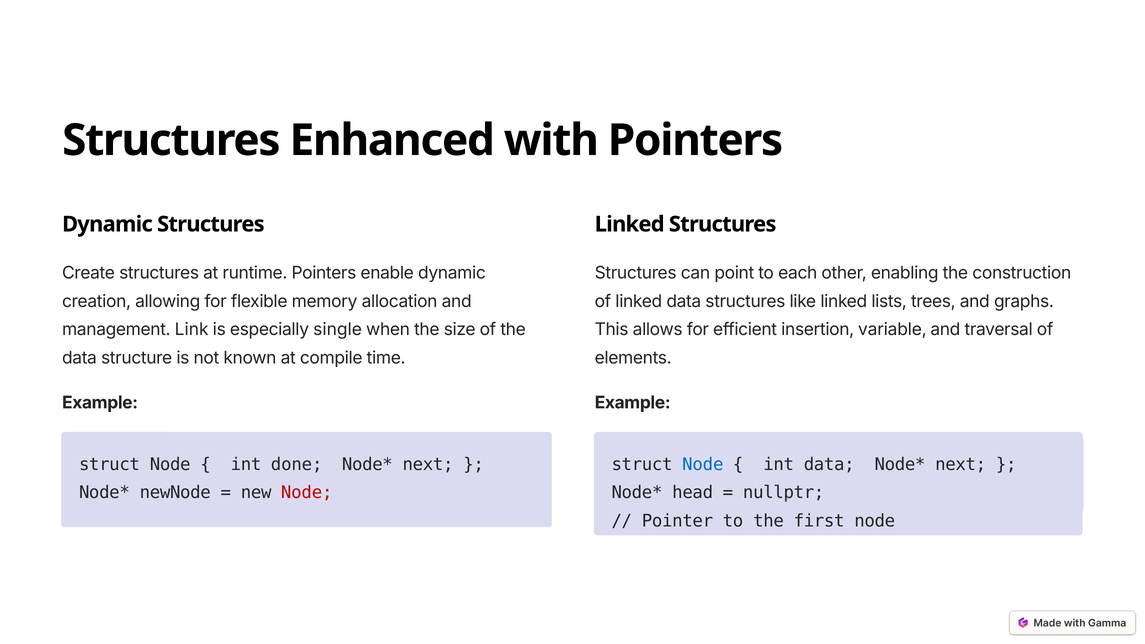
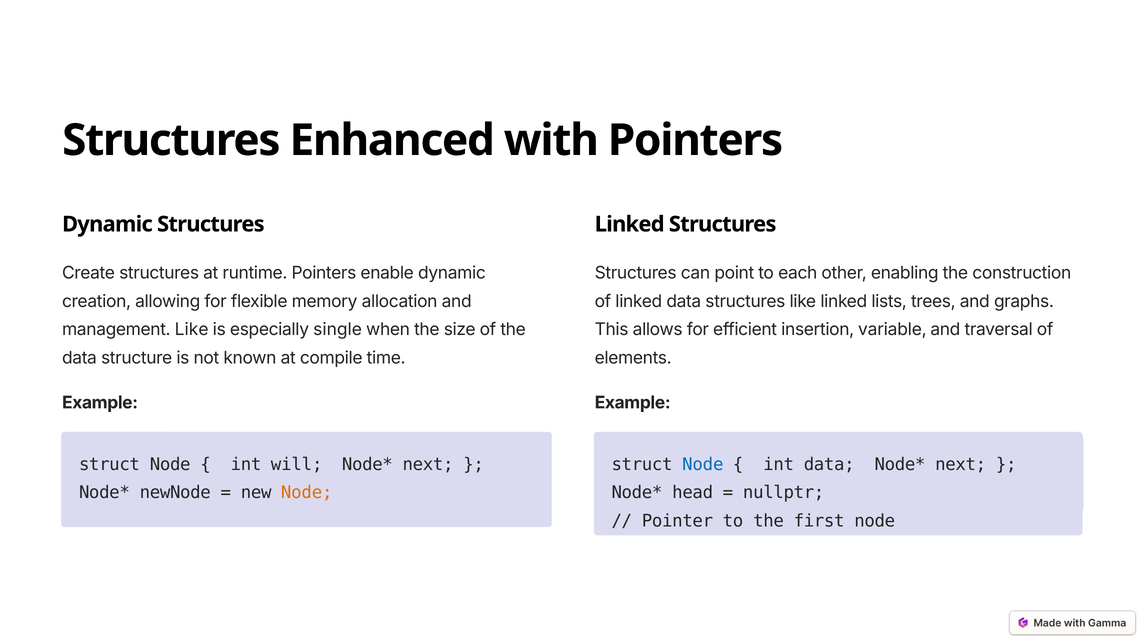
management Link: Link -> Like
done: done -> will
Node at (307, 493) colour: red -> orange
